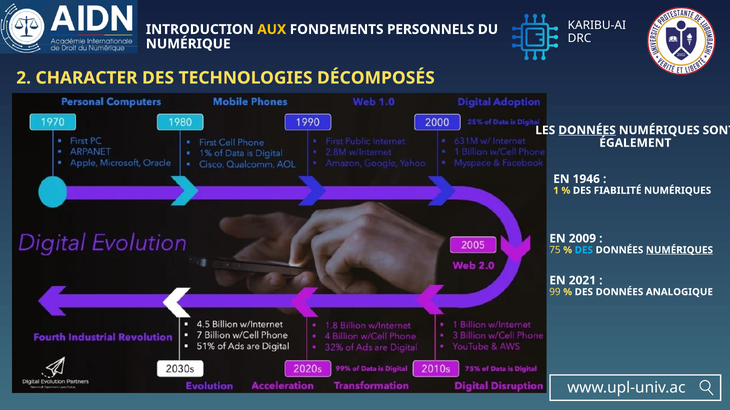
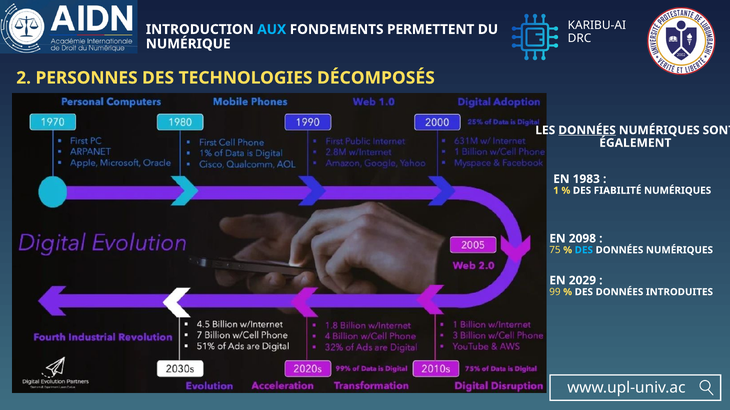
AUX colour: yellow -> light blue
PERSONNELS: PERSONNELS -> PERMETTENT
CHARACTER: CHARACTER -> PERSONNES
1946: 1946 -> 1983
2009: 2009 -> 2098
NUMÉRIQUES at (679, 250) underline: present -> none
2021: 2021 -> 2029
ANALOGIQUE: ANALOGIQUE -> INTRODUITES
